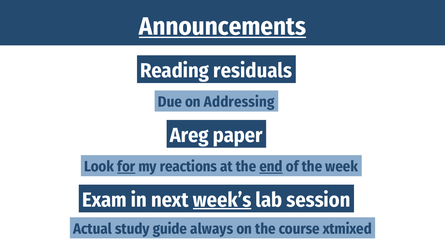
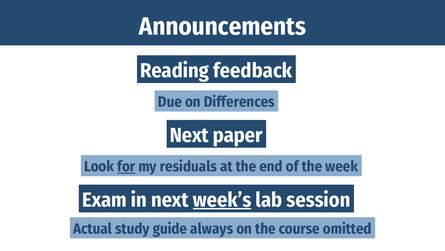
Announcements underline: present -> none
residuals: residuals -> feedback
Addressing: Addressing -> Differences
Areg at (189, 135): Areg -> Next
reactions: reactions -> residuals
end underline: present -> none
xtmixed: xtmixed -> omitted
